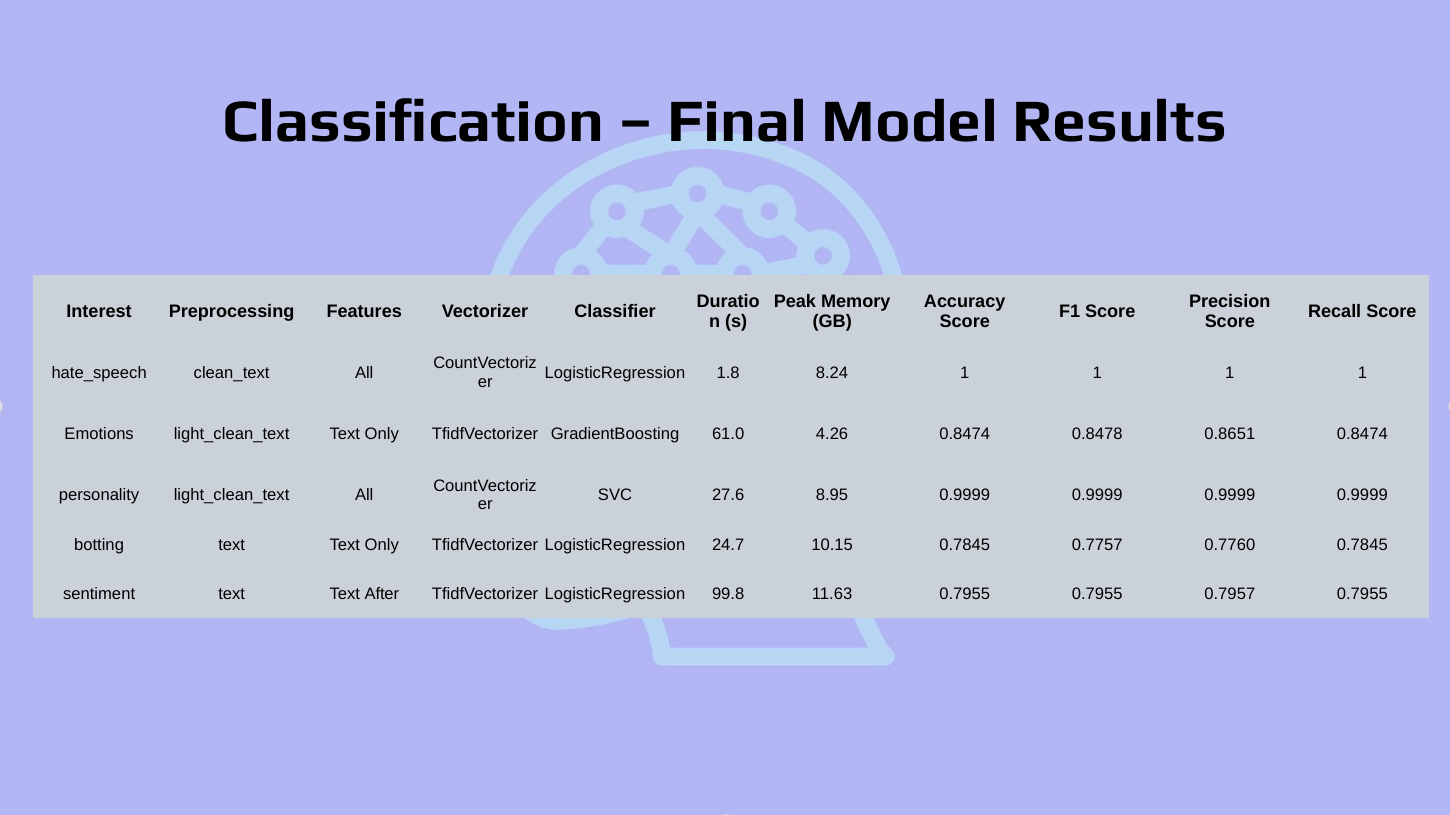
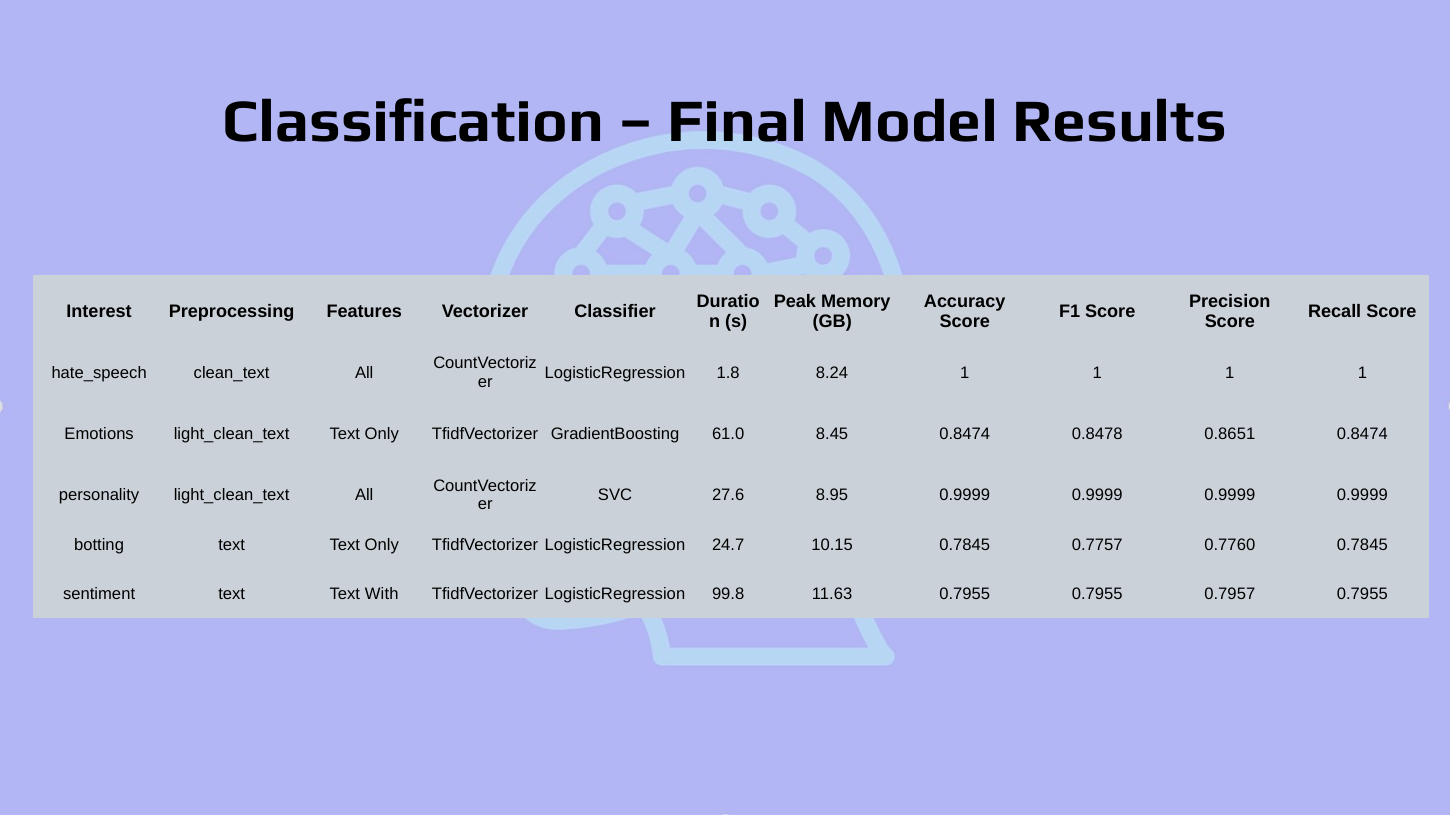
4.26: 4.26 -> 8.45
After: After -> With
